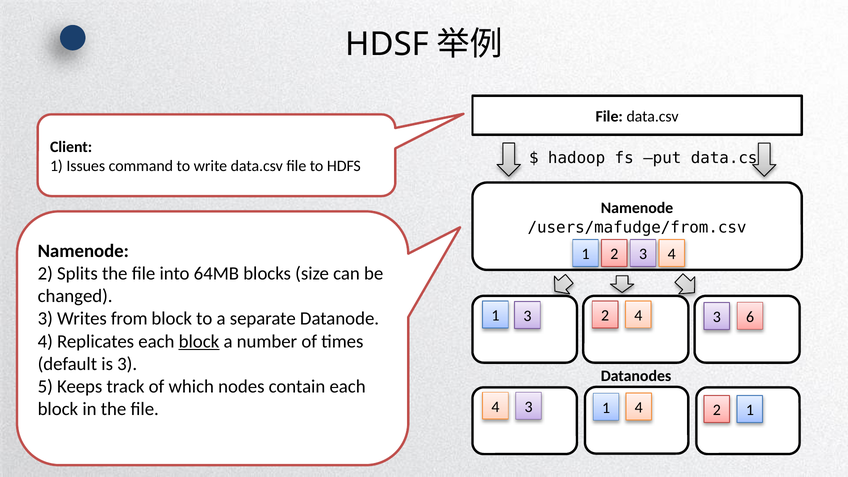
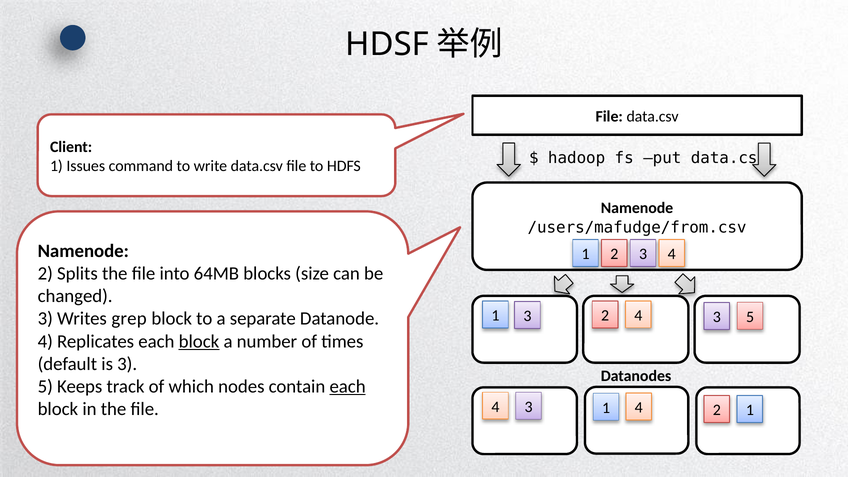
1 6: 6 -> 5
from: from -> grep
each at (348, 387) underline: none -> present
